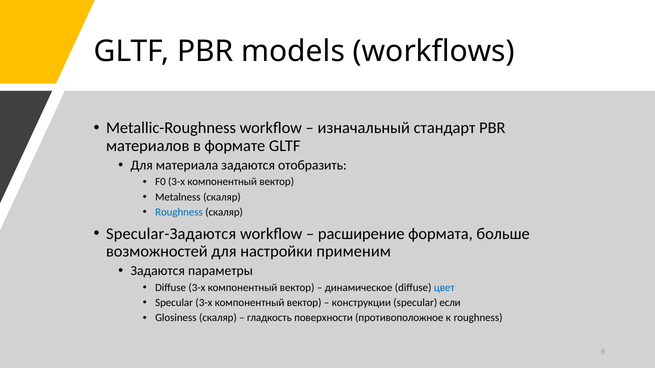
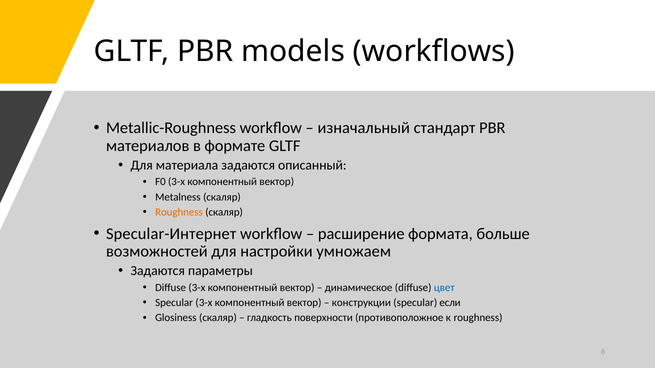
отобразить: отобразить -> описанный
Roughness at (179, 212) colour: blue -> orange
Specular-Задаются: Specular-Задаются -> Specular-Интернет
применим: применим -> умножаем
